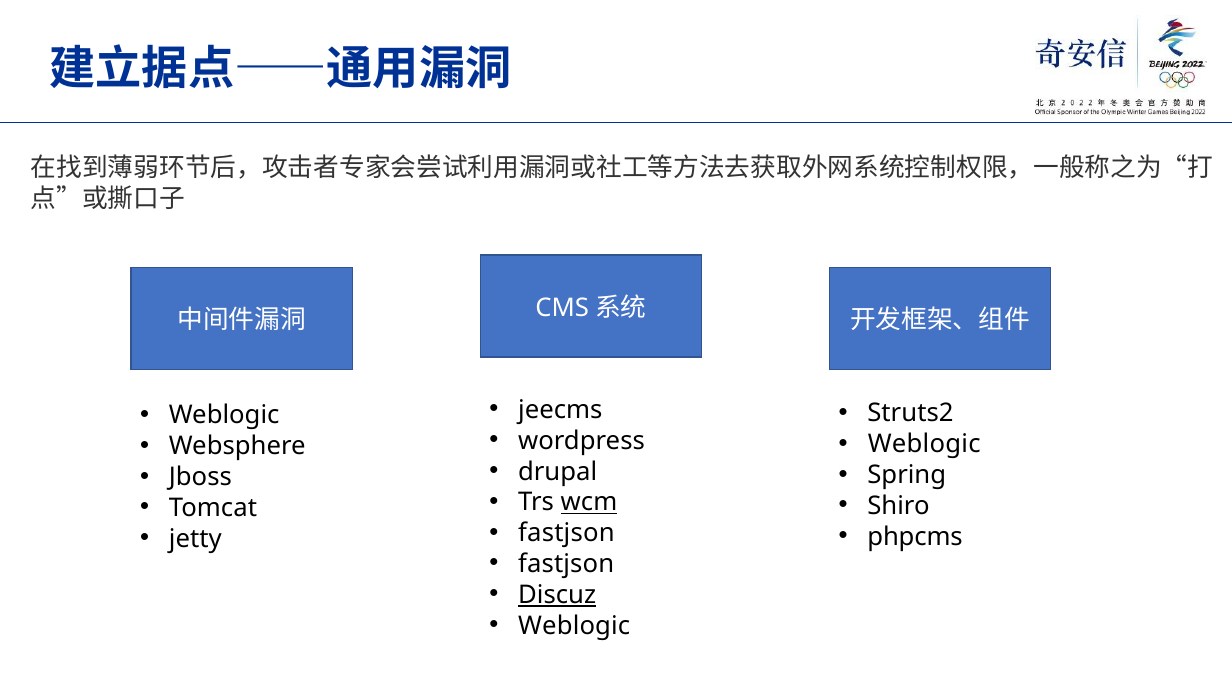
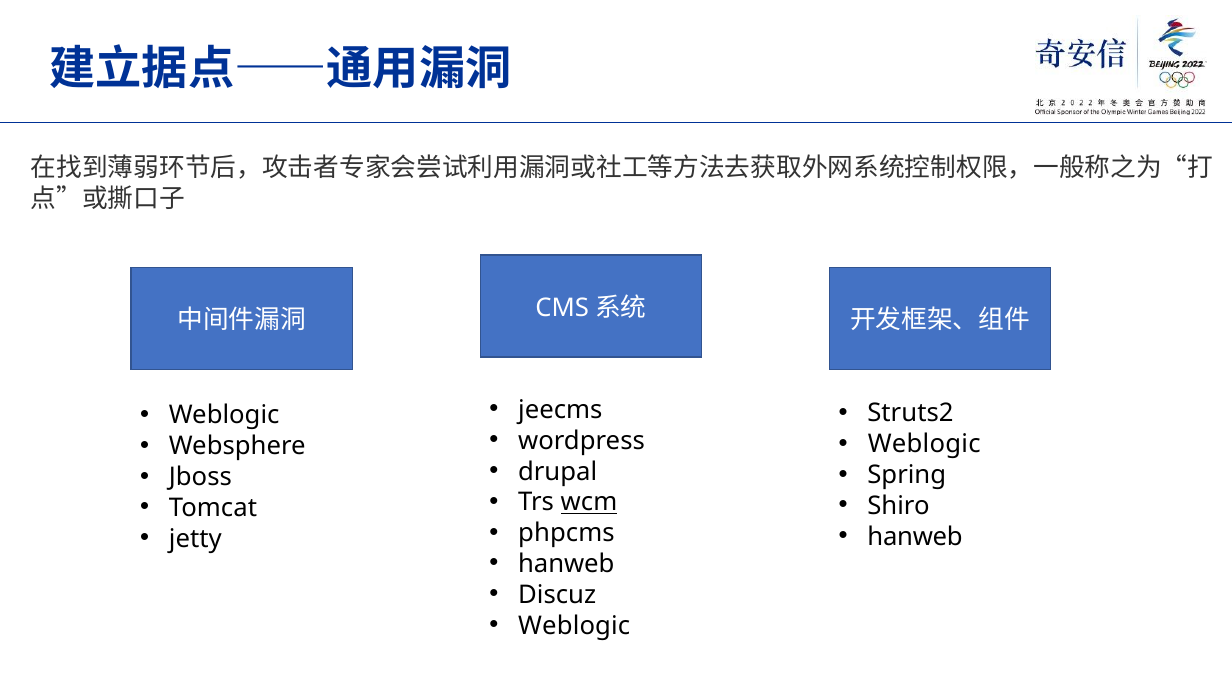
fastjson at (566, 533): fastjson -> phpcms
phpcms at (915, 537): phpcms -> hanweb
fastjson at (566, 564): fastjson -> hanweb
Discuz underline: present -> none
